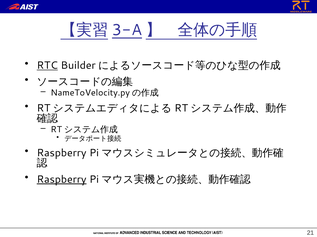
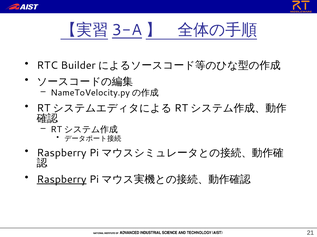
RTC underline: present -> none
